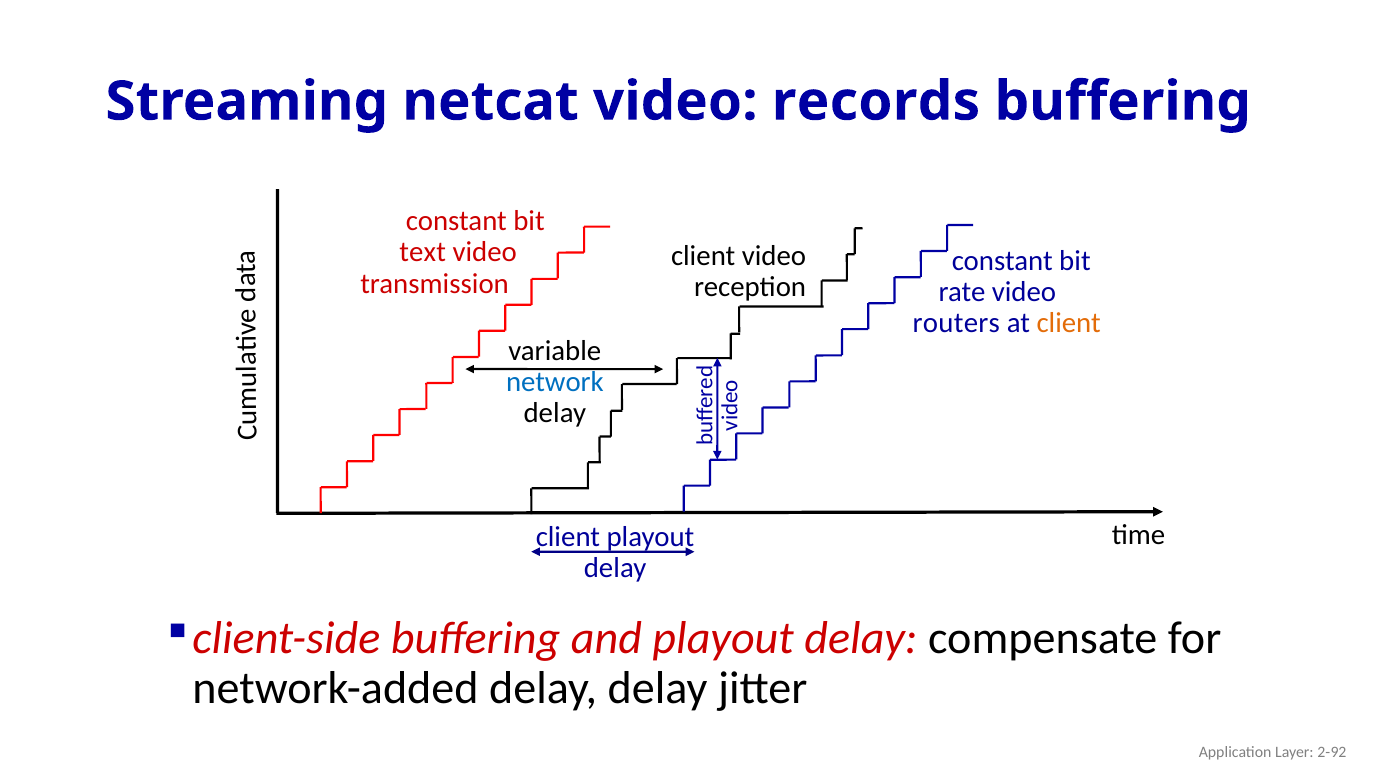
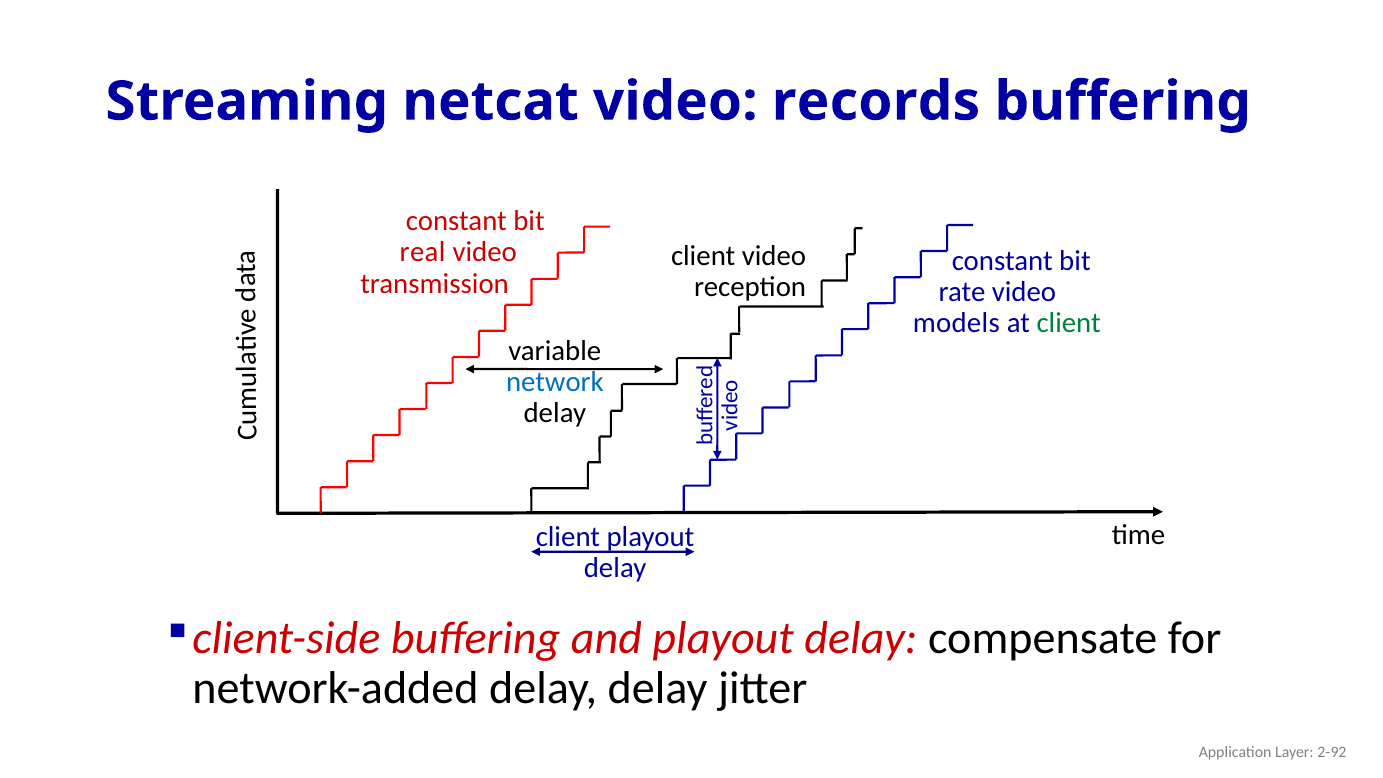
text: text -> real
routers: routers -> models
client at (1069, 323) colour: orange -> green
